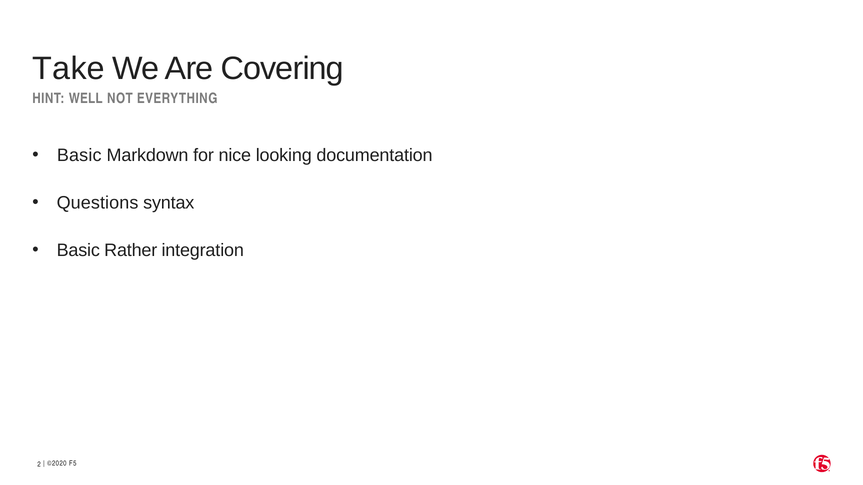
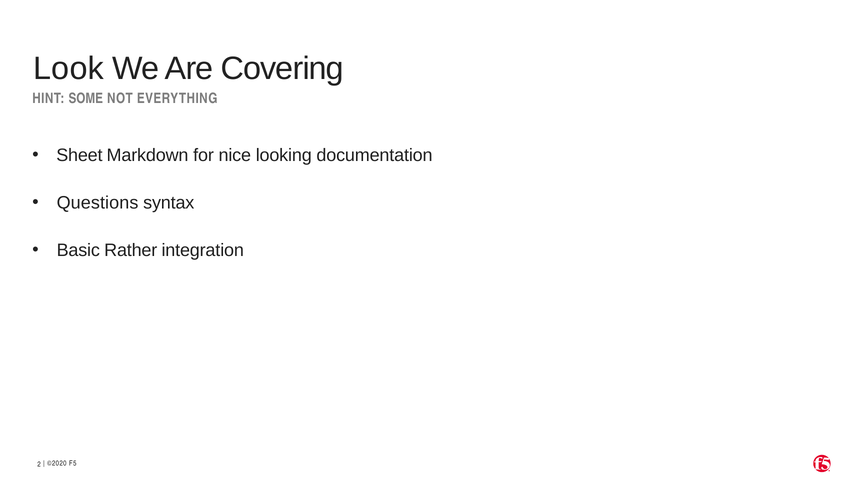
Take: Take -> Look
WELL: WELL -> SOME
Basic at (79, 156): Basic -> Sheet
